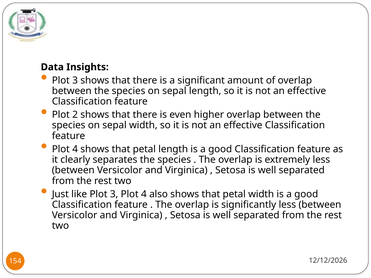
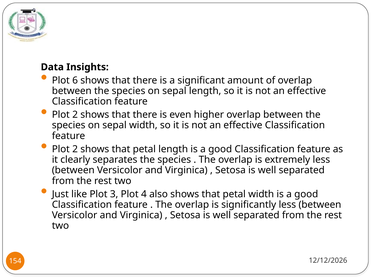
3 at (75, 80): 3 -> 6
4 at (75, 149): 4 -> 2
